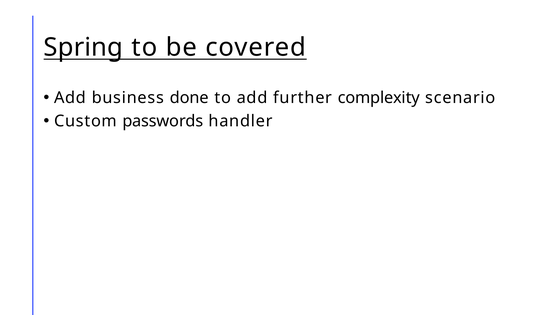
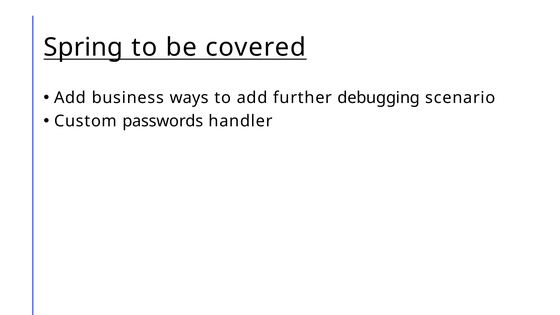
done: done -> ways
complexity: complexity -> debugging
